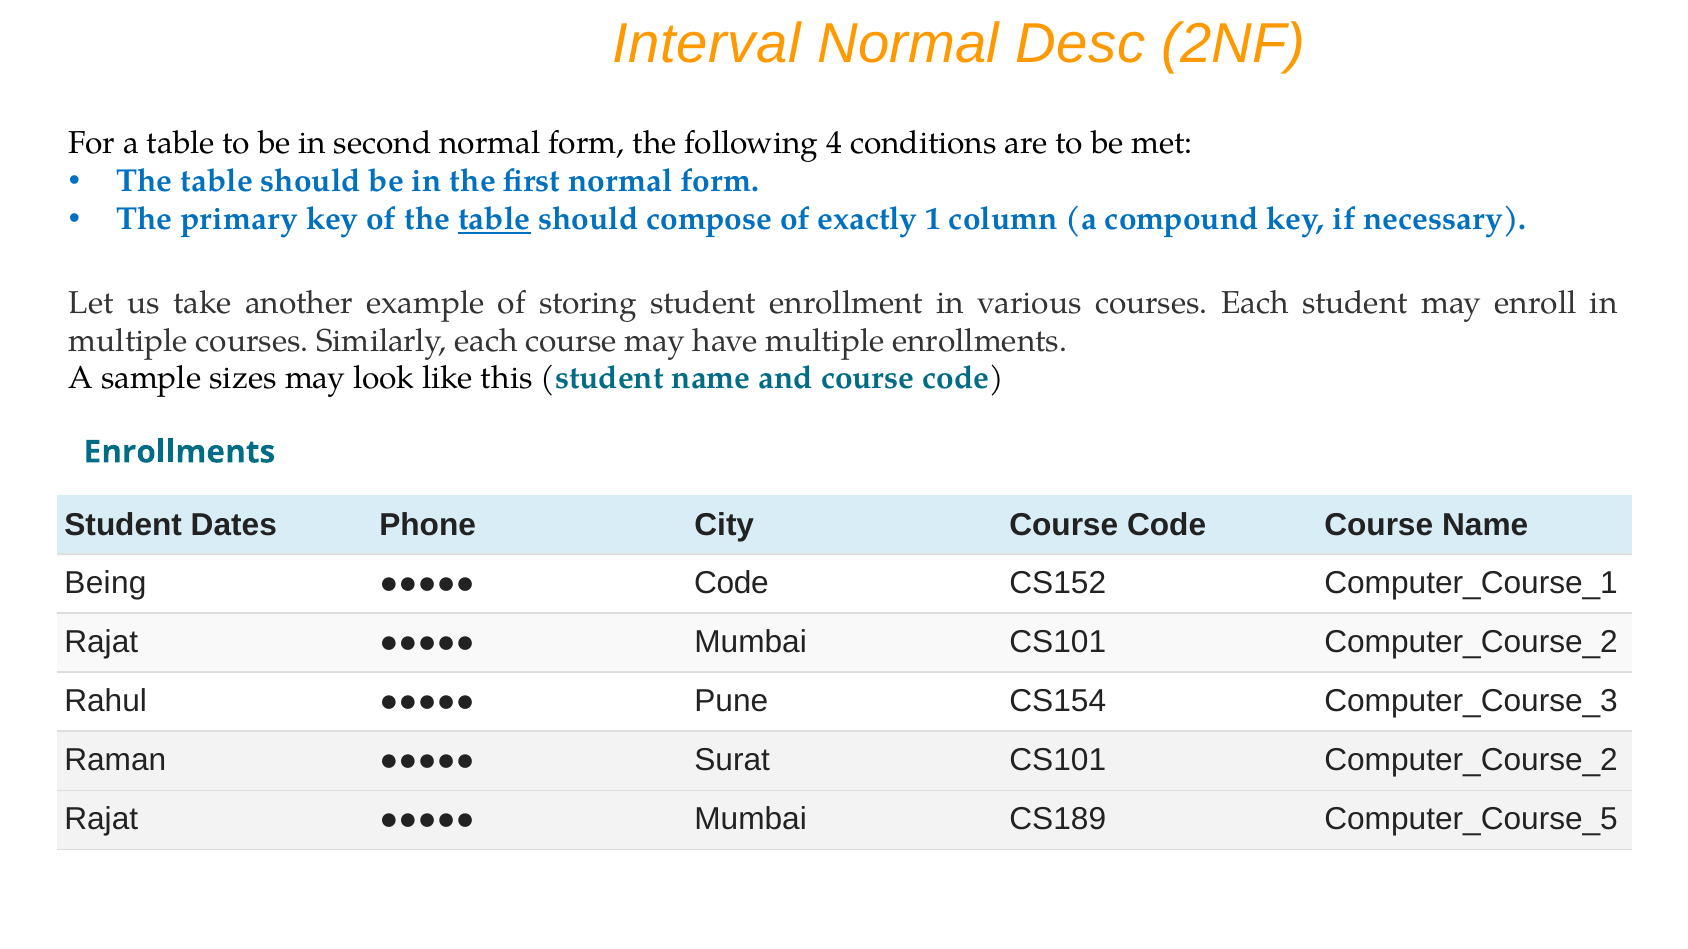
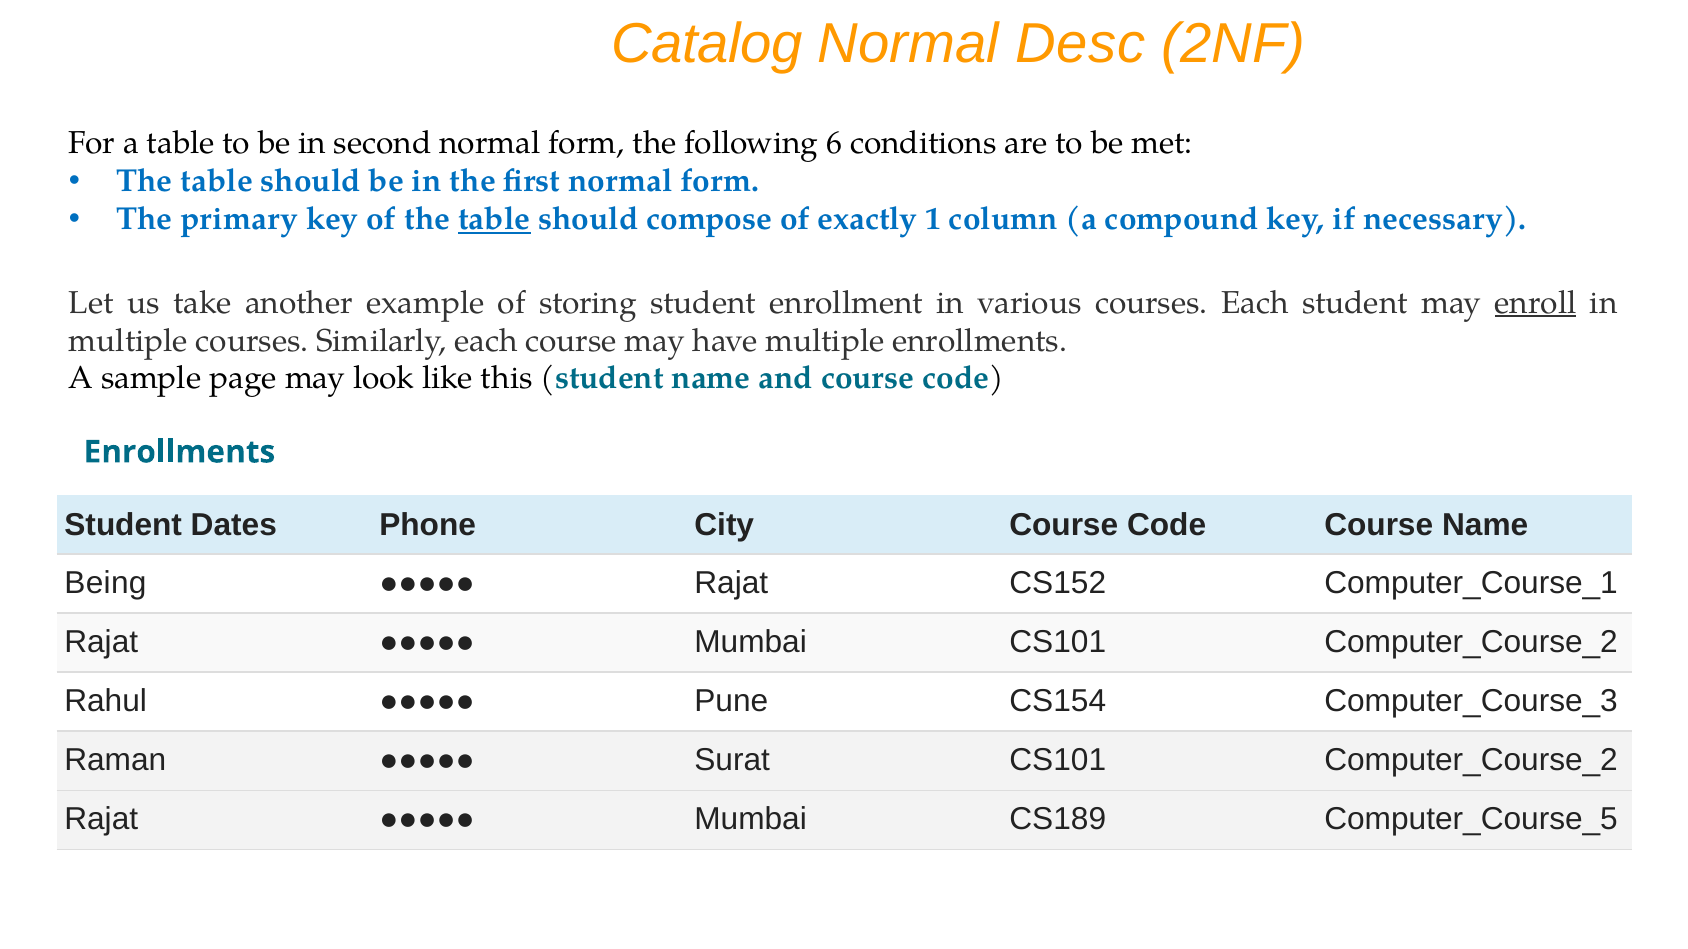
Interval: Interval -> Catalog
4: 4 -> 6
enroll underline: none -> present
sizes: sizes -> page
Code at (731, 583): Code -> Rajat
